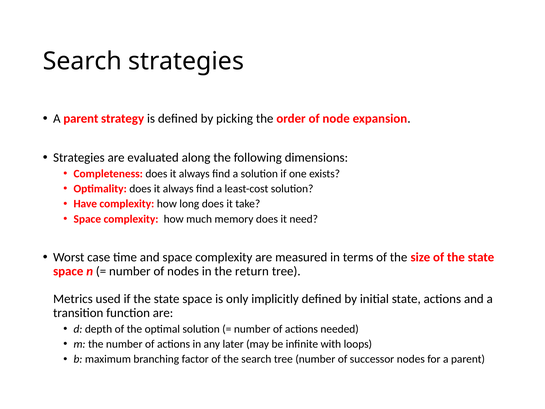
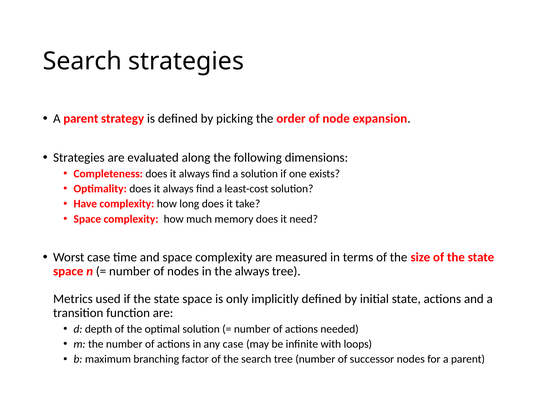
the return: return -> always
any later: later -> case
